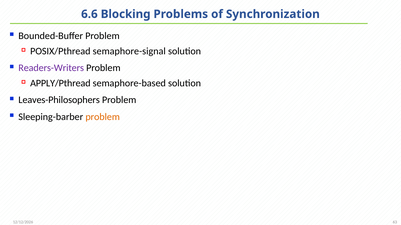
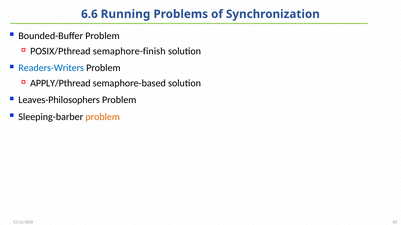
Blocking: Blocking -> Running
semaphore-signal: semaphore-signal -> semaphore-finish
Readers-Writers colour: purple -> blue
